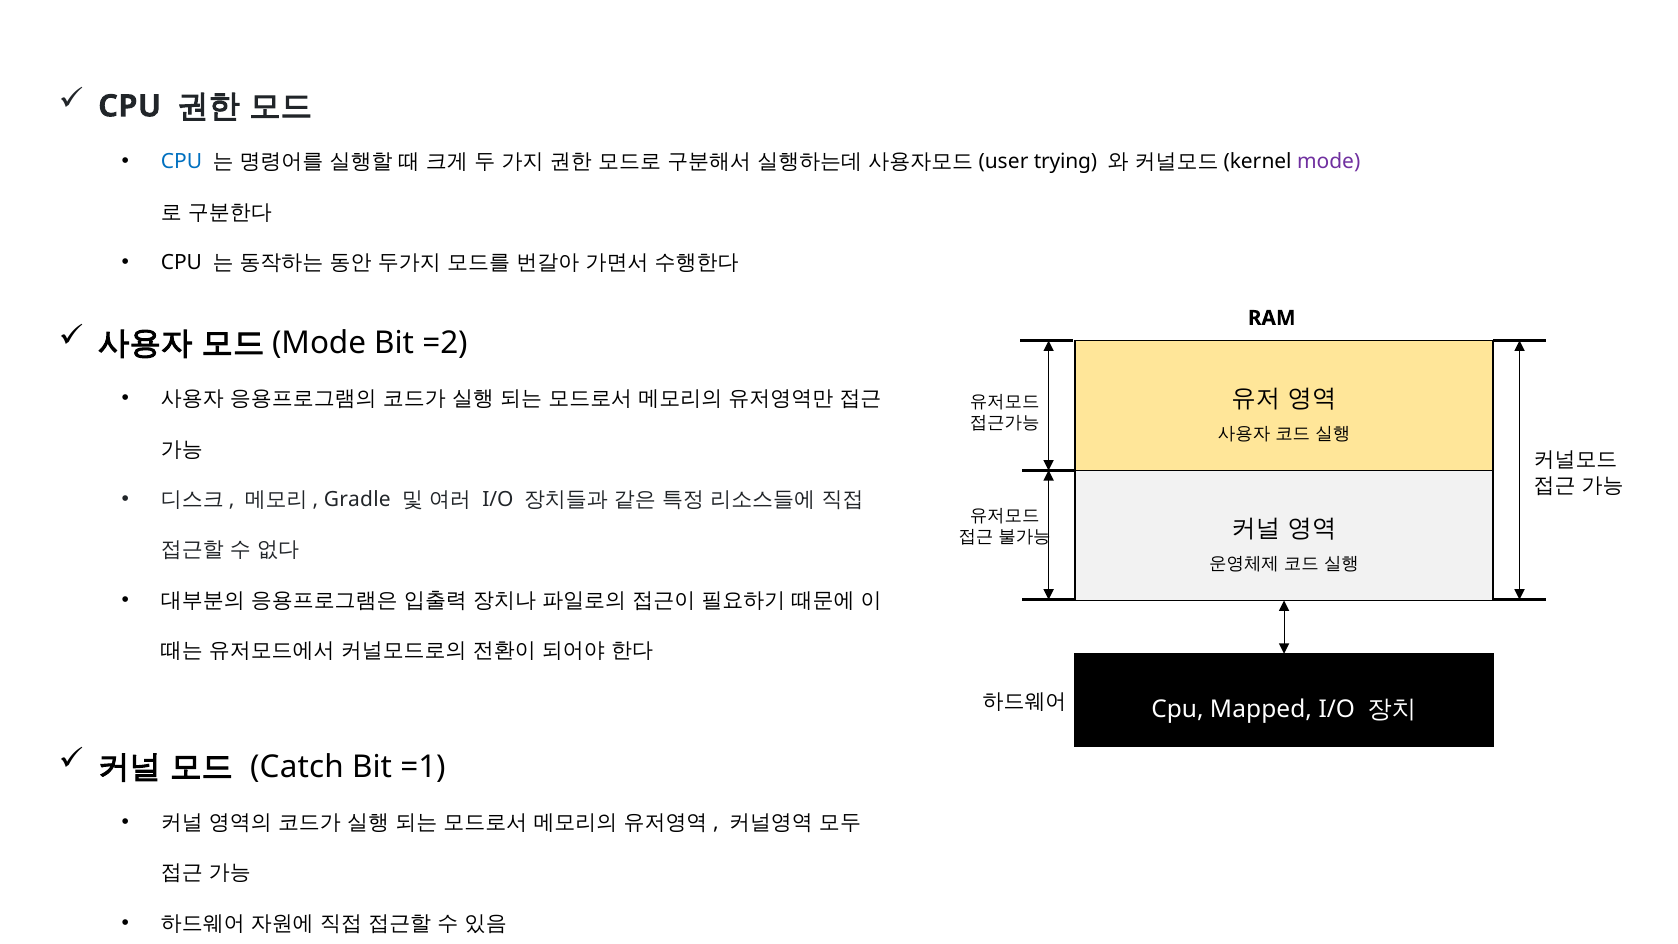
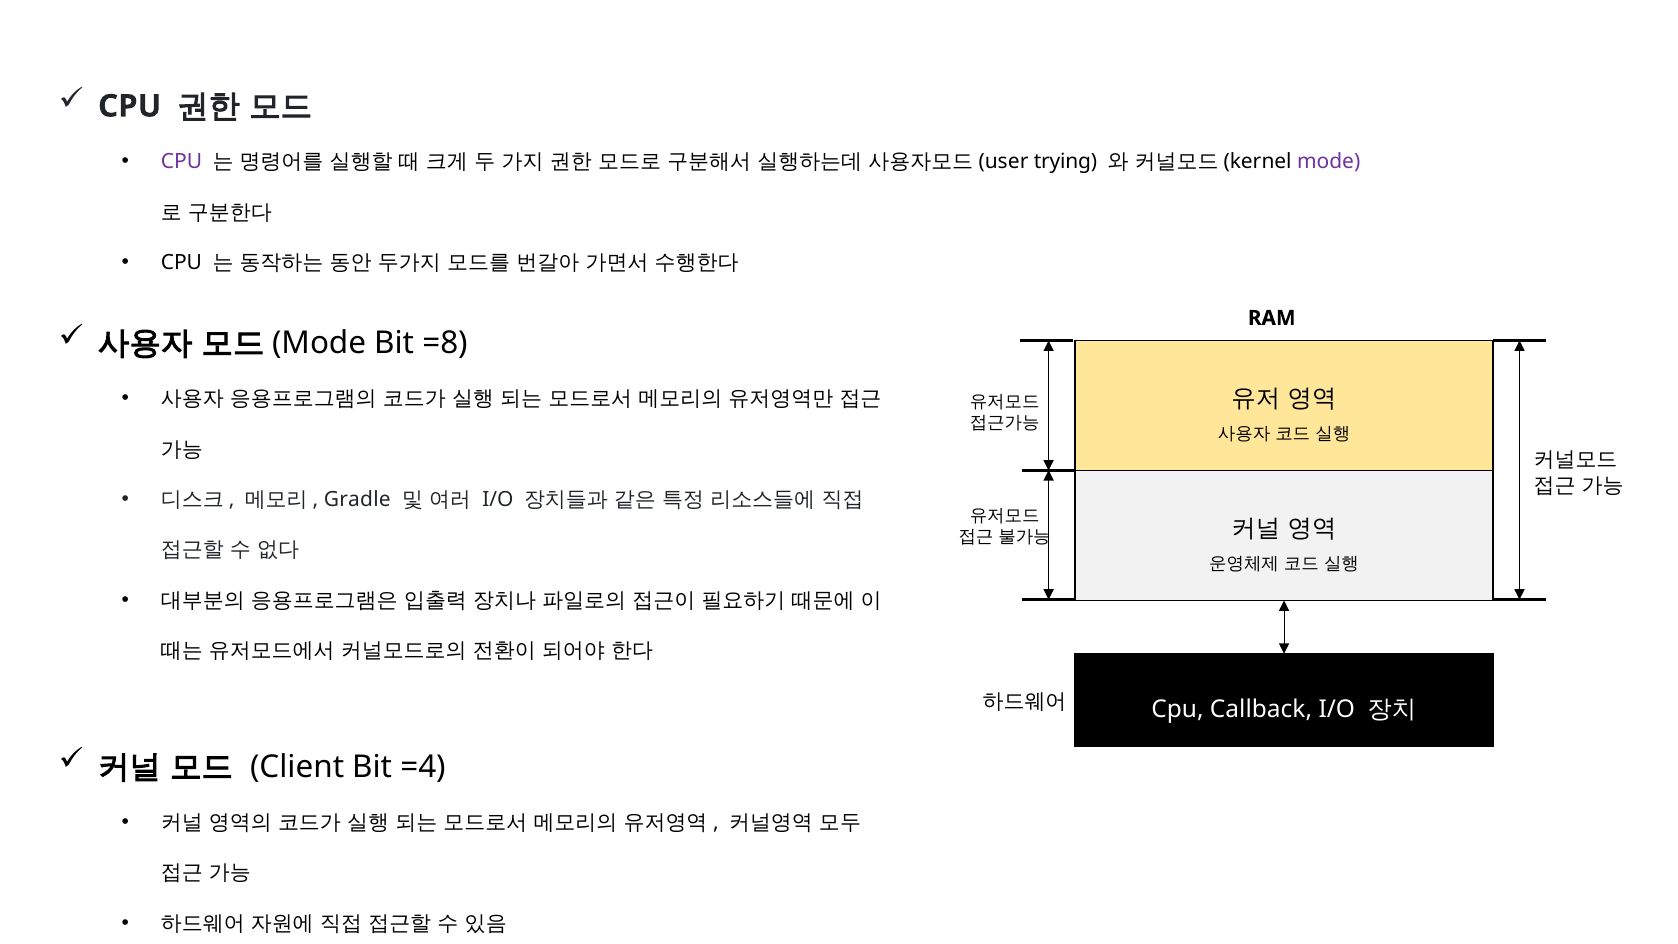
CPU at (182, 162) colour: blue -> purple
=2: =2 -> =8
Mapped: Mapped -> Callback
Catch: Catch -> Client
=1: =1 -> =4
